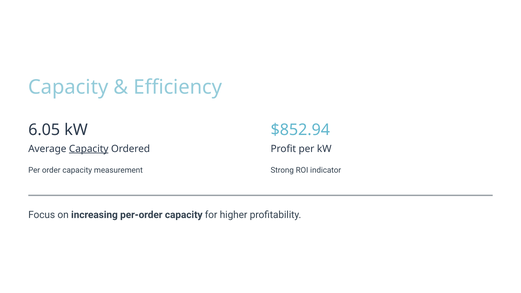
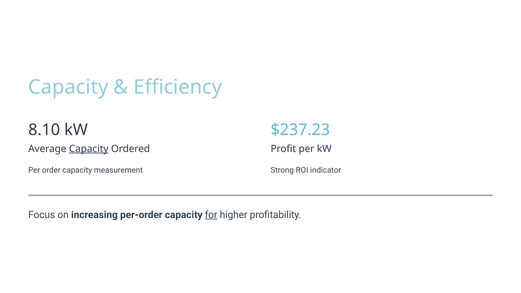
6.05: 6.05 -> 8.10
$852.94: $852.94 -> $237.23
for underline: none -> present
